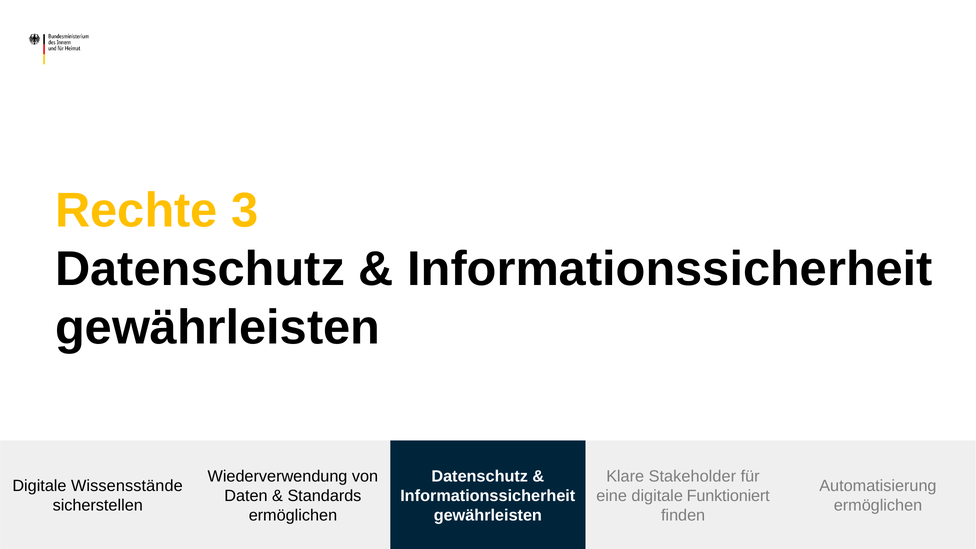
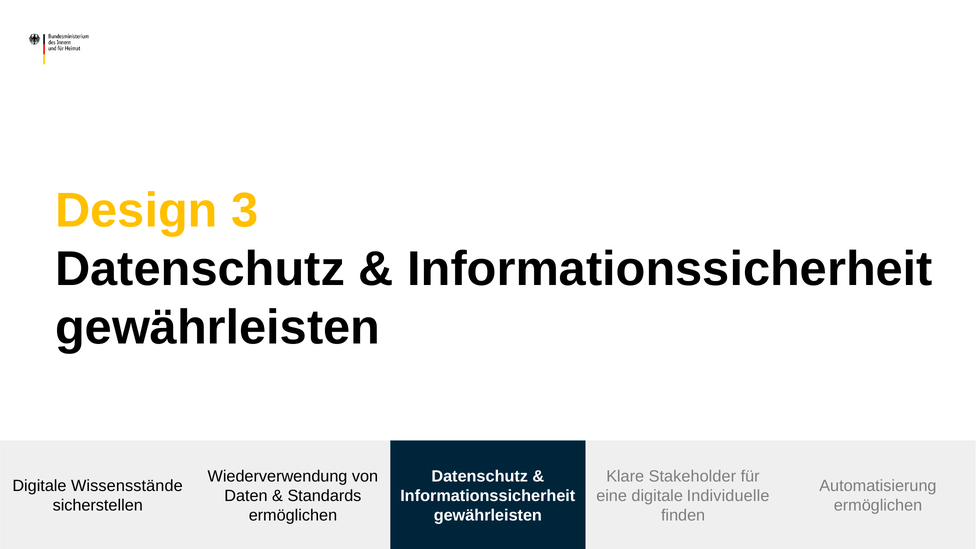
Rechte: Rechte -> Design
Funktioniert: Funktioniert -> Individuelle
